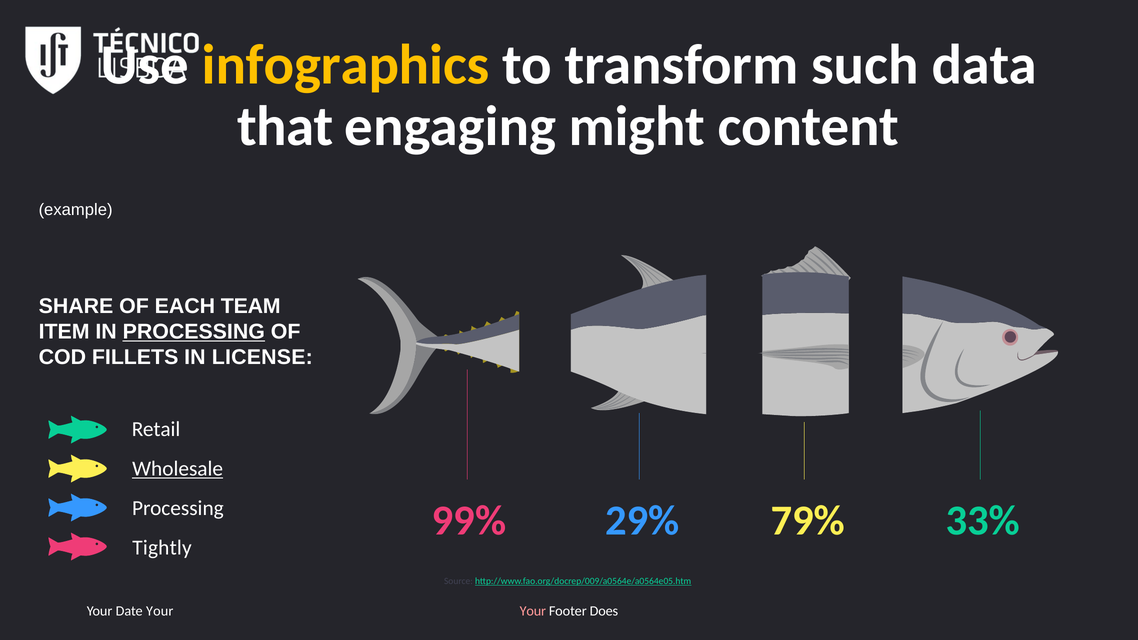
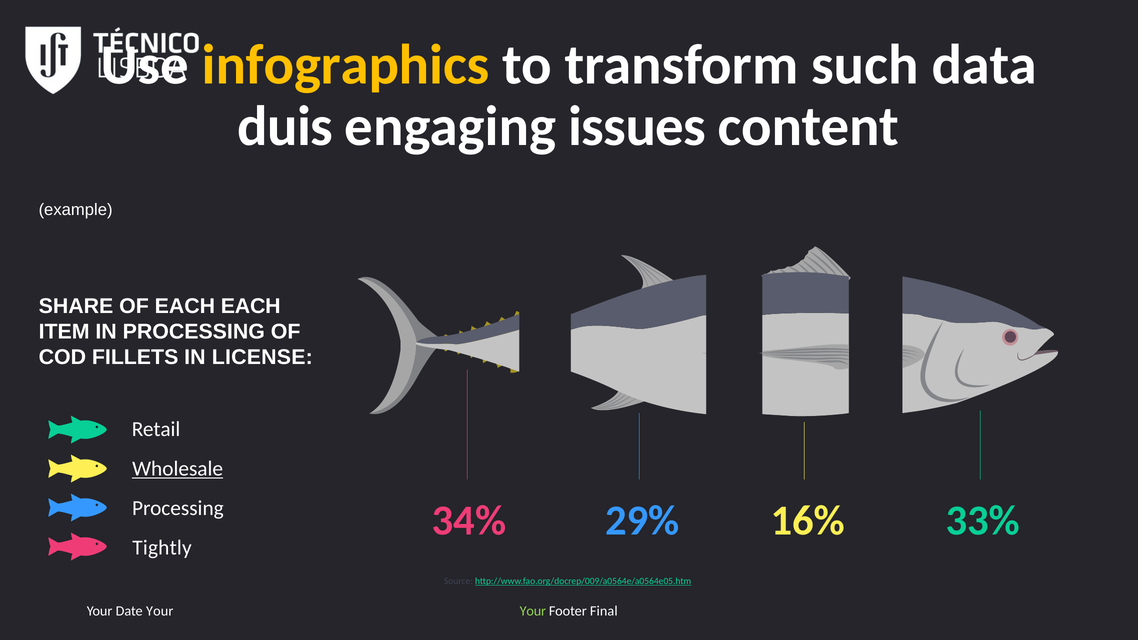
that: that -> duis
might: might -> issues
EACH TEAM: TEAM -> EACH
PROCESSING at (194, 332) underline: present -> none
99%: 99% -> 34%
79%: 79% -> 16%
Your at (533, 611) colour: pink -> light green
Does: Does -> Final
